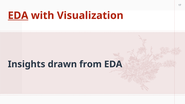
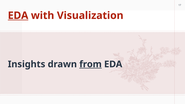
from underline: none -> present
